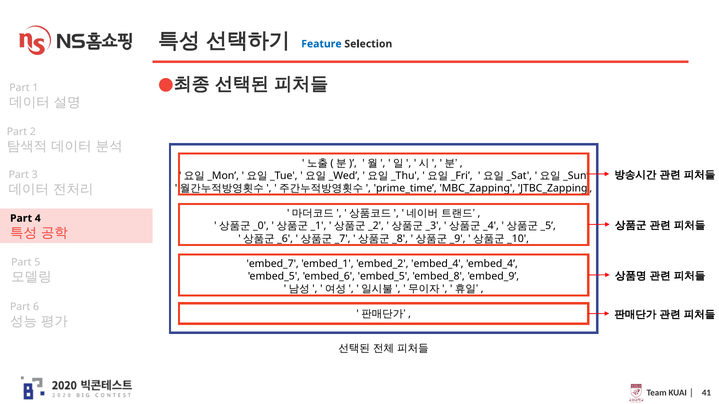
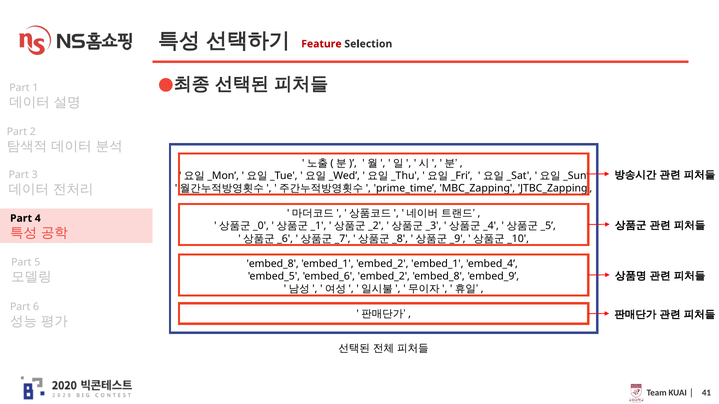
Feature colour: blue -> red
embed_7 at (273, 264): embed_7 -> embed_8
embed_2 embed_4: embed_4 -> embed_1
embed_6 embed_5: embed_5 -> embed_2
